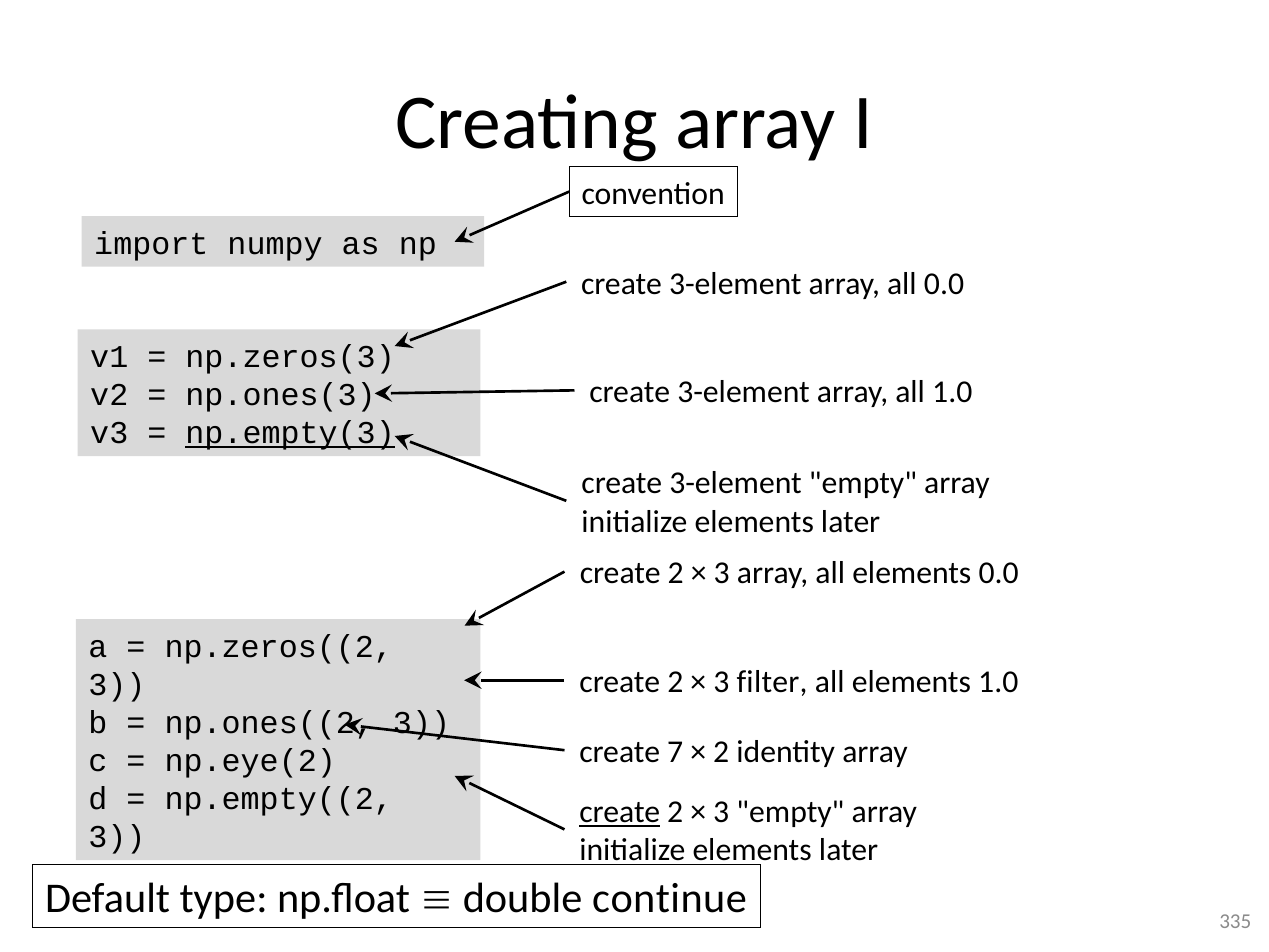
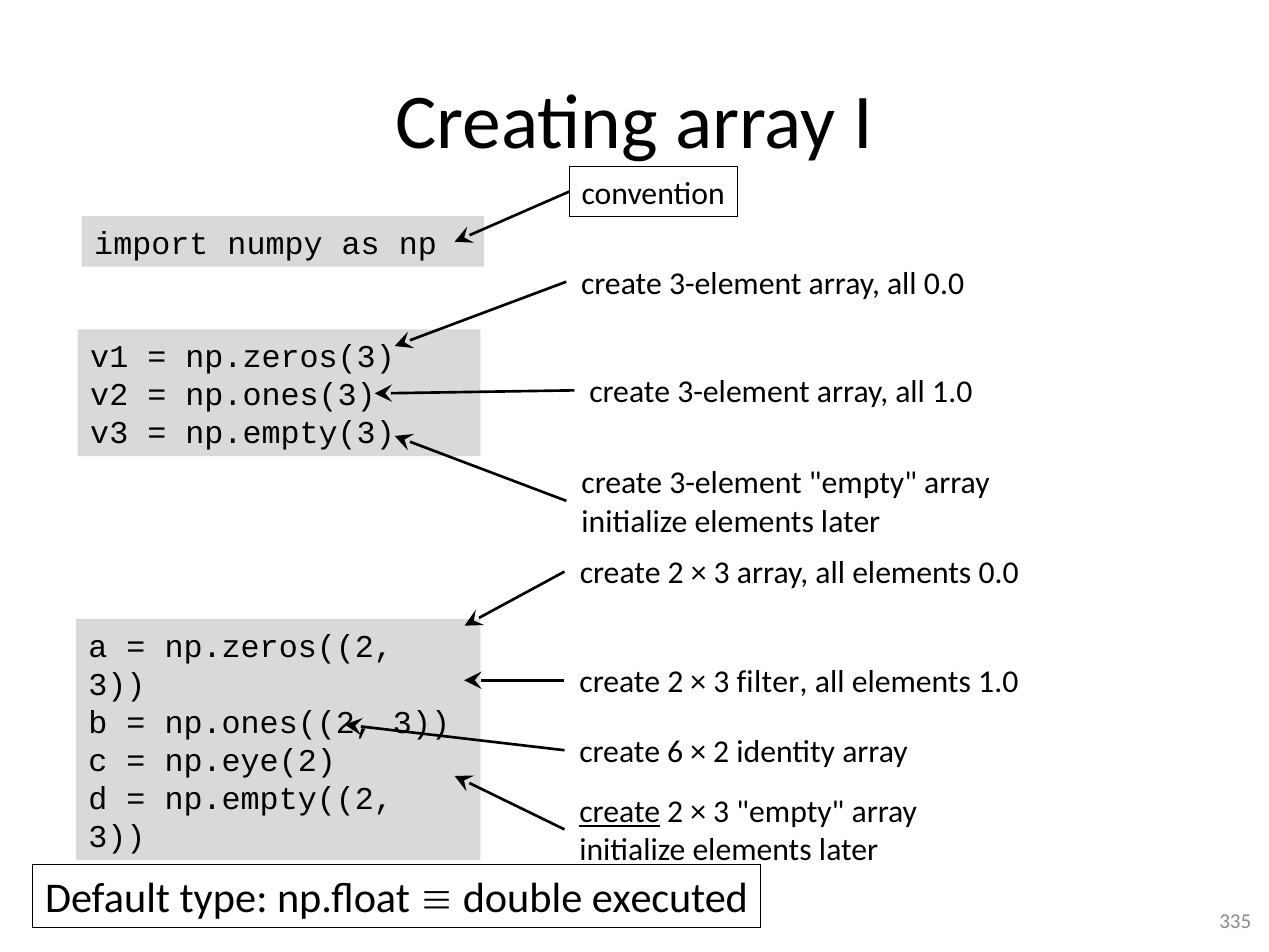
np.empty(3 underline: present -> none
7: 7 -> 6
continue: continue -> executed
